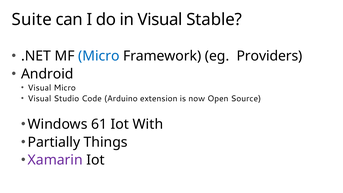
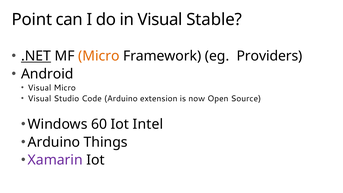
Suite: Suite -> Point
.NET underline: none -> present
Micro at (99, 56) colour: blue -> orange
61: 61 -> 60
With: With -> Intel
Partially at (54, 142): Partially -> Arduino
